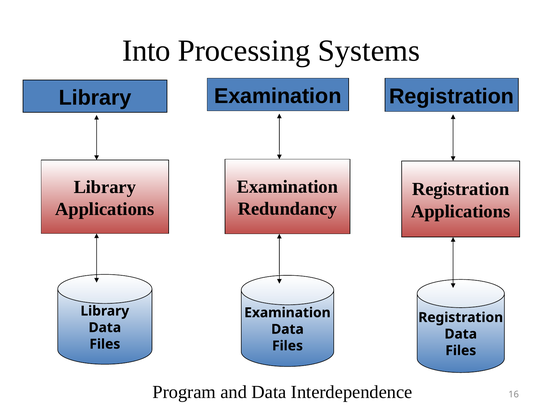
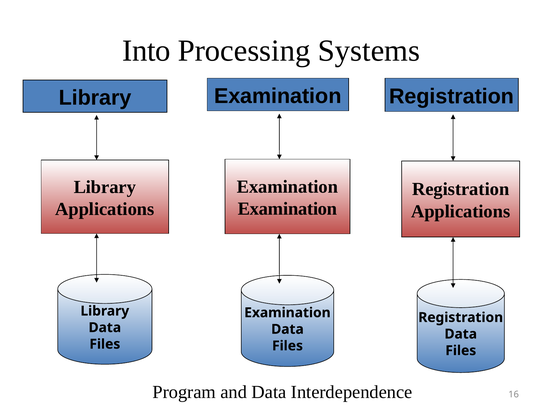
Redundancy at (287, 209): Redundancy -> Examination
